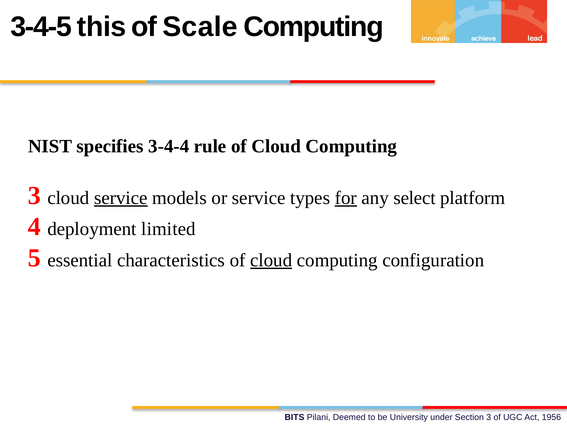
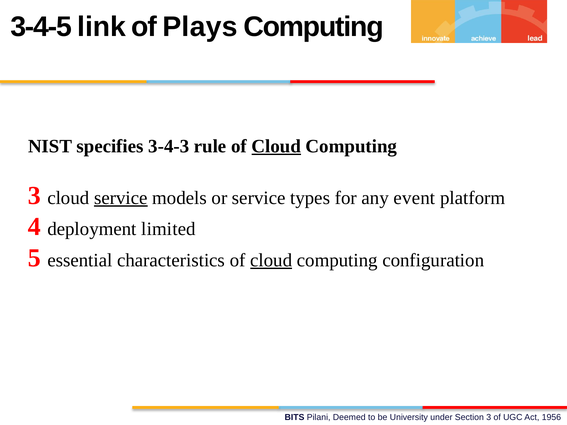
this: this -> link
Scale: Scale -> Plays
3-4-4: 3-4-4 -> 3-4-3
Cloud at (276, 146) underline: none -> present
for underline: present -> none
select: select -> event
